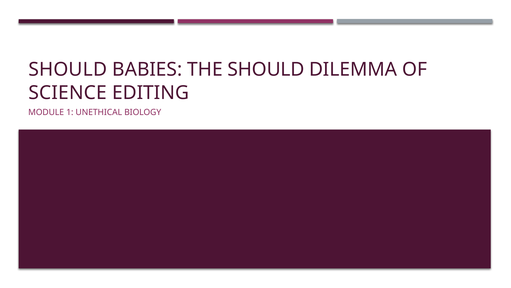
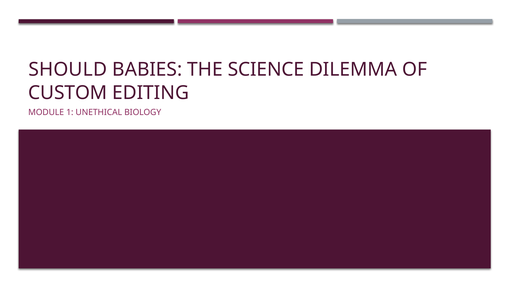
THE SHOULD: SHOULD -> SCIENCE
SCIENCE: SCIENCE -> CUSTOM
